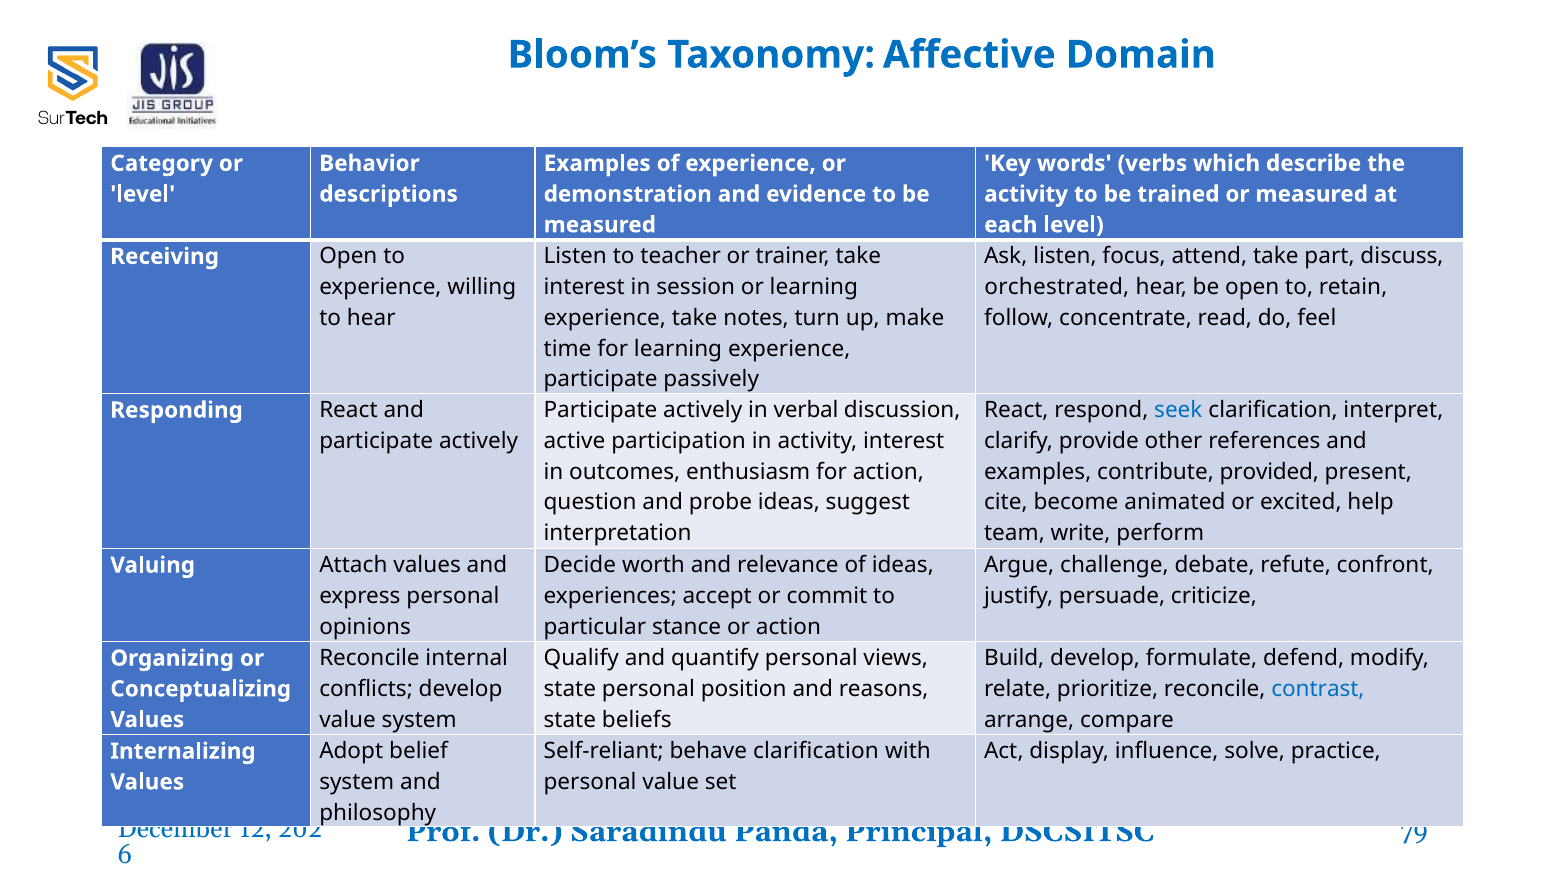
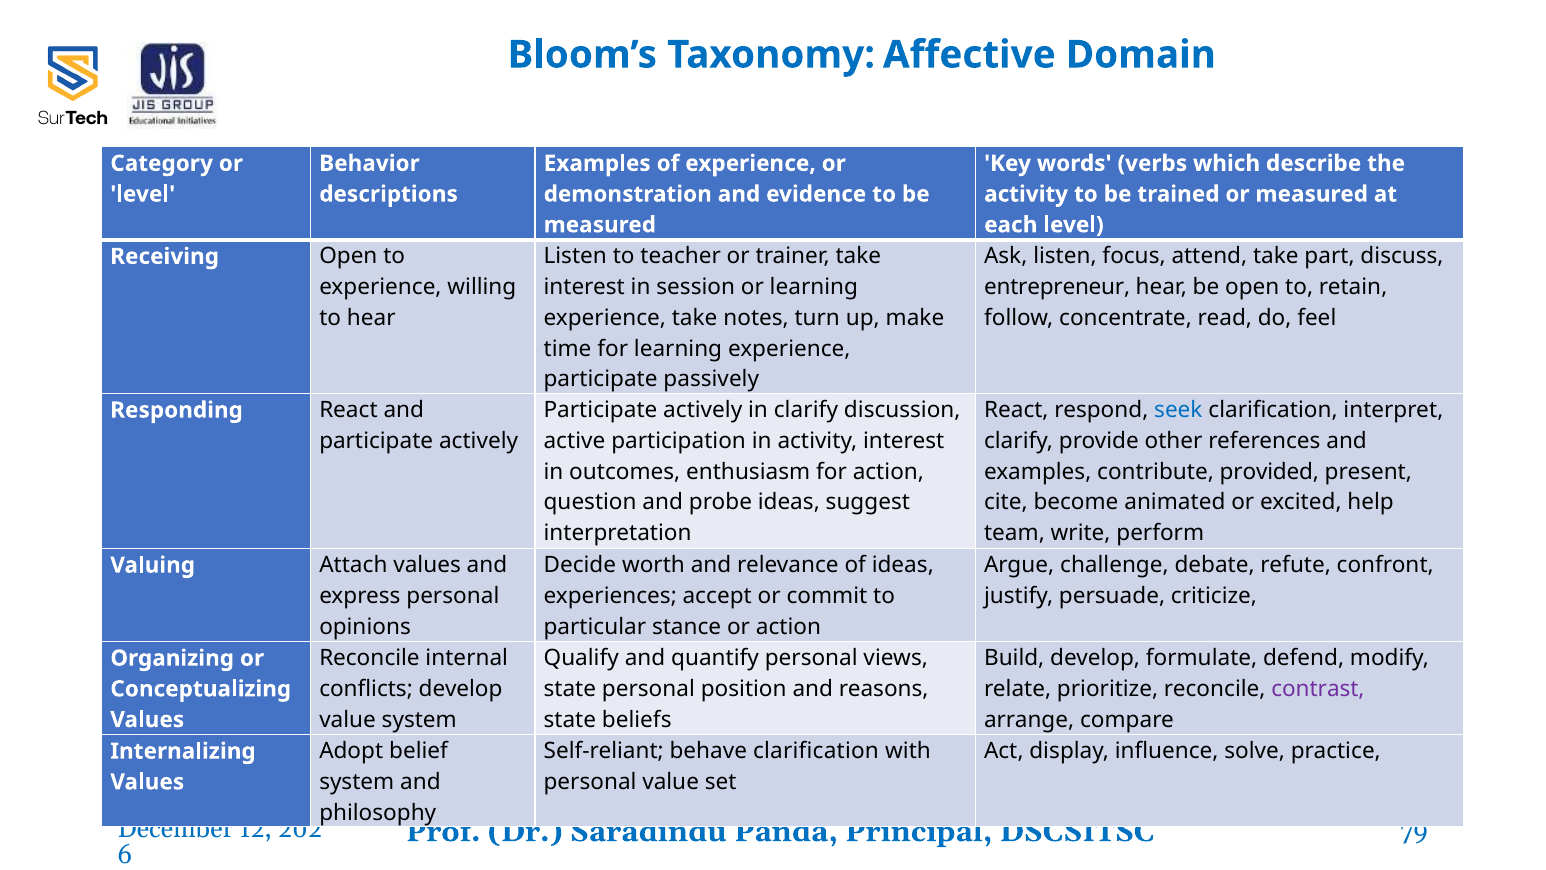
orchestrated: orchestrated -> entrepreneur
in verbal: verbal -> clarify
contrast colour: blue -> purple
